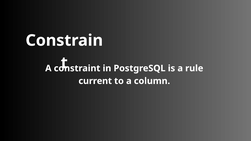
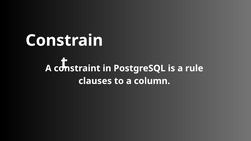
current: current -> clauses
